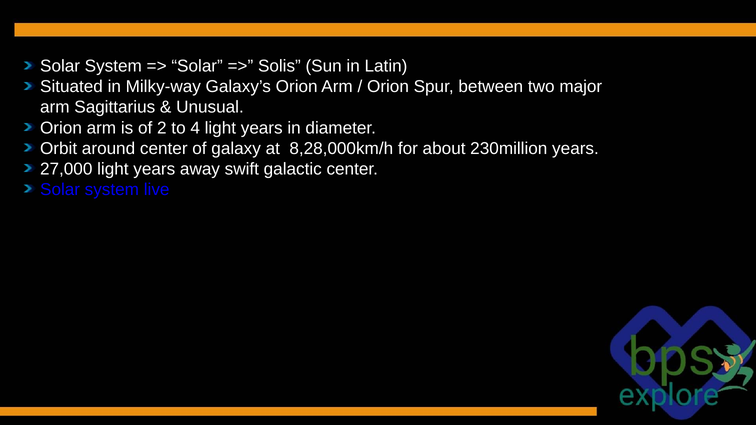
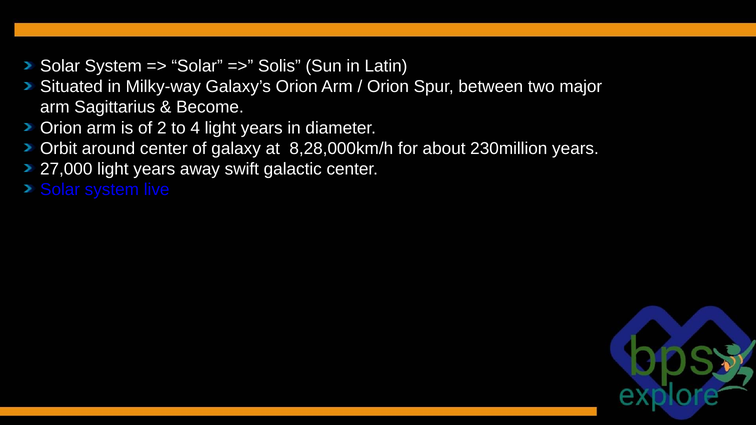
Unusual: Unusual -> Become
